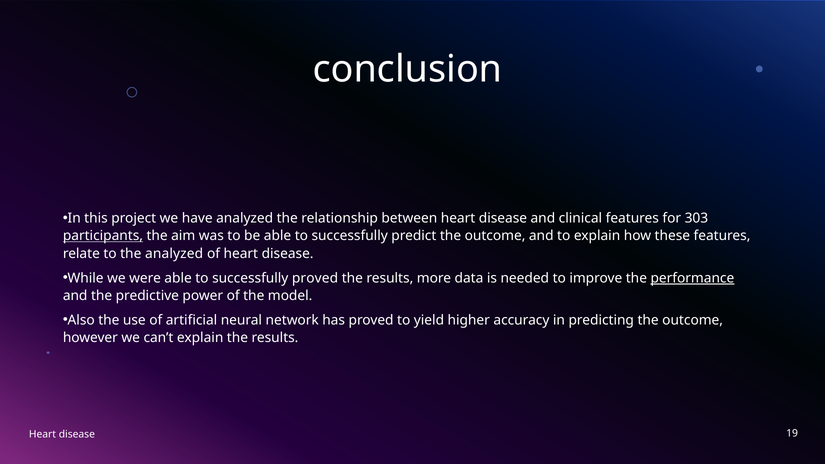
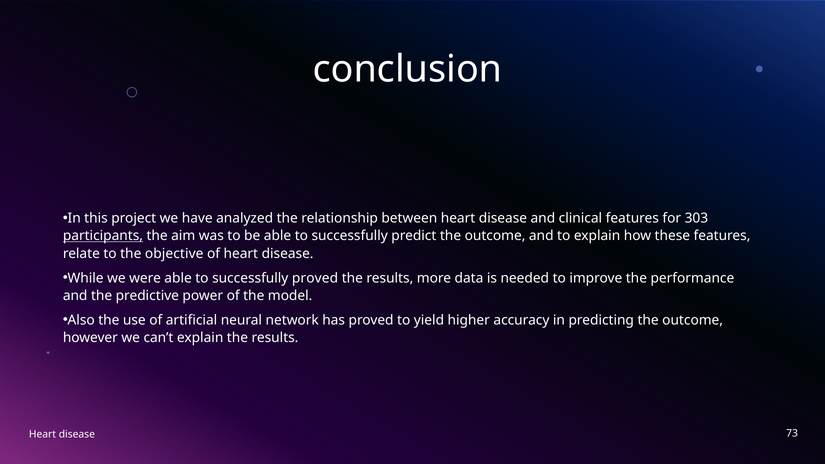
the analyzed: analyzed -> objective
performance underline: present -> none
19: 19 -> 73
